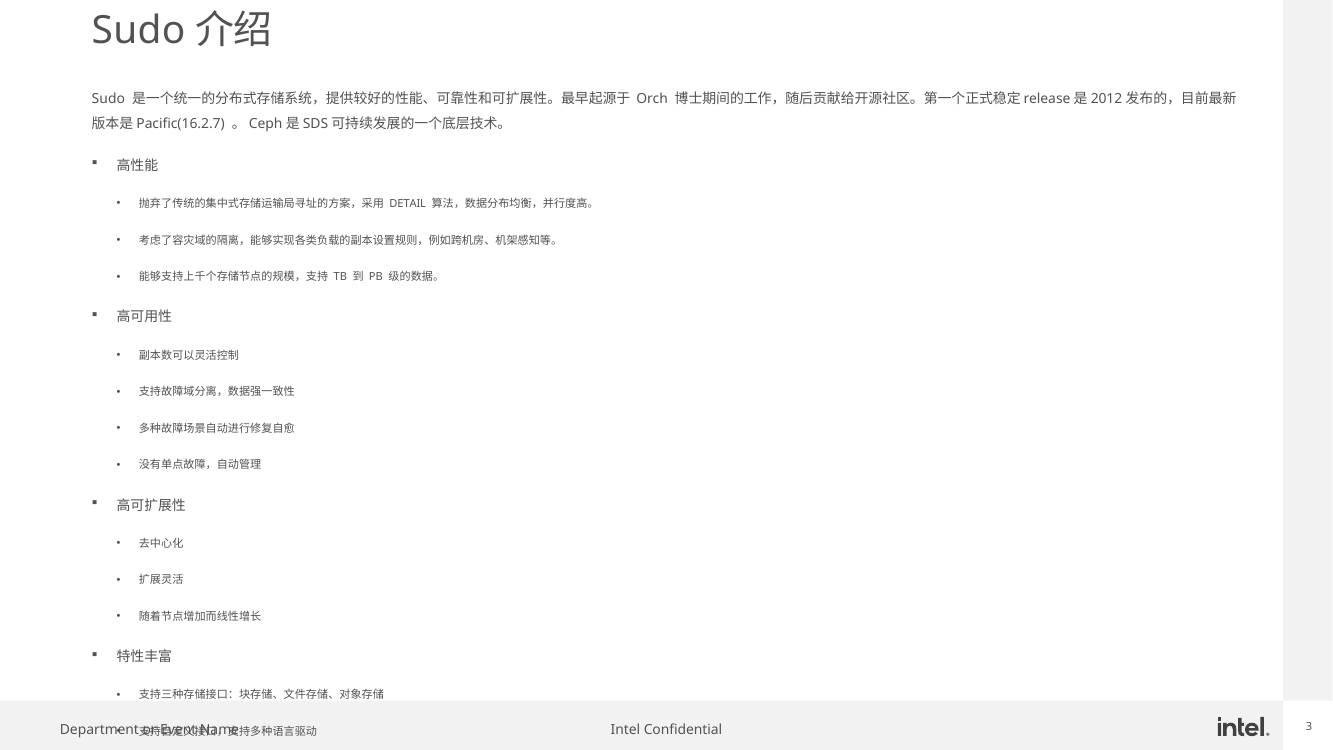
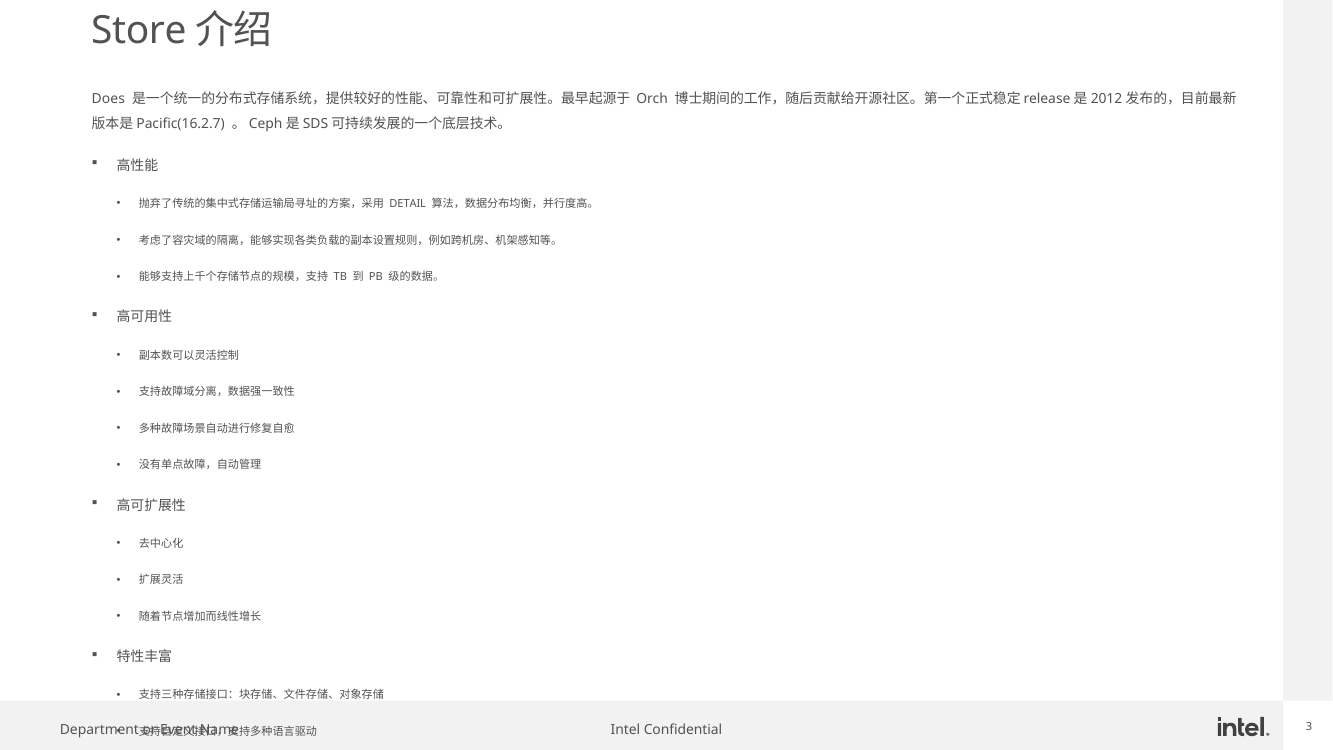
Sudo at (139, 31): Sudo -> Store
Sudo at (108, 99): Sudo -> Does
